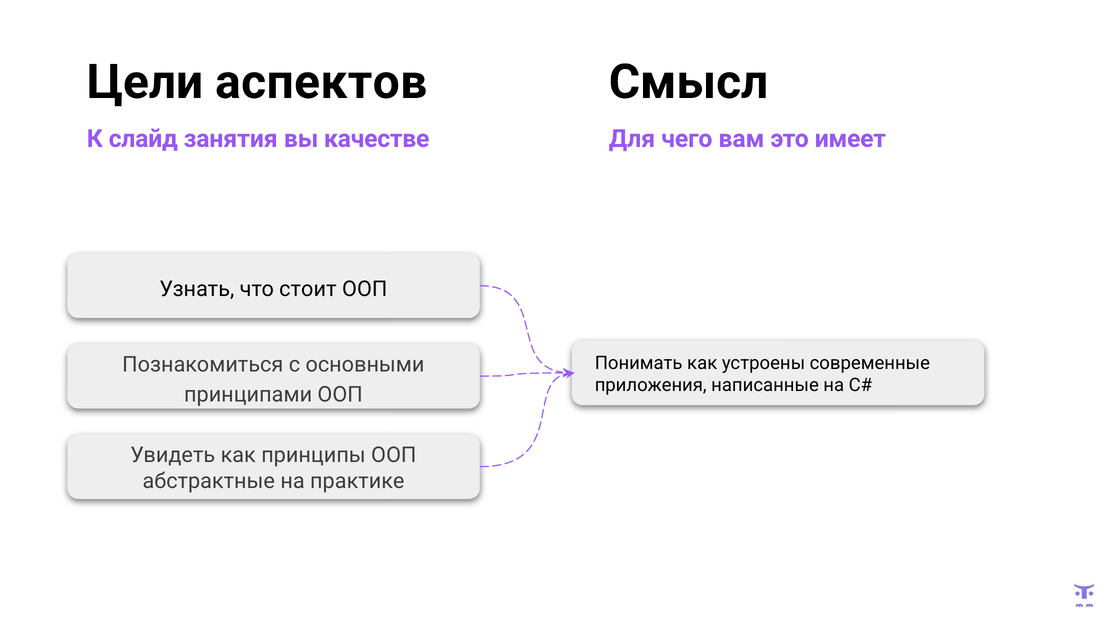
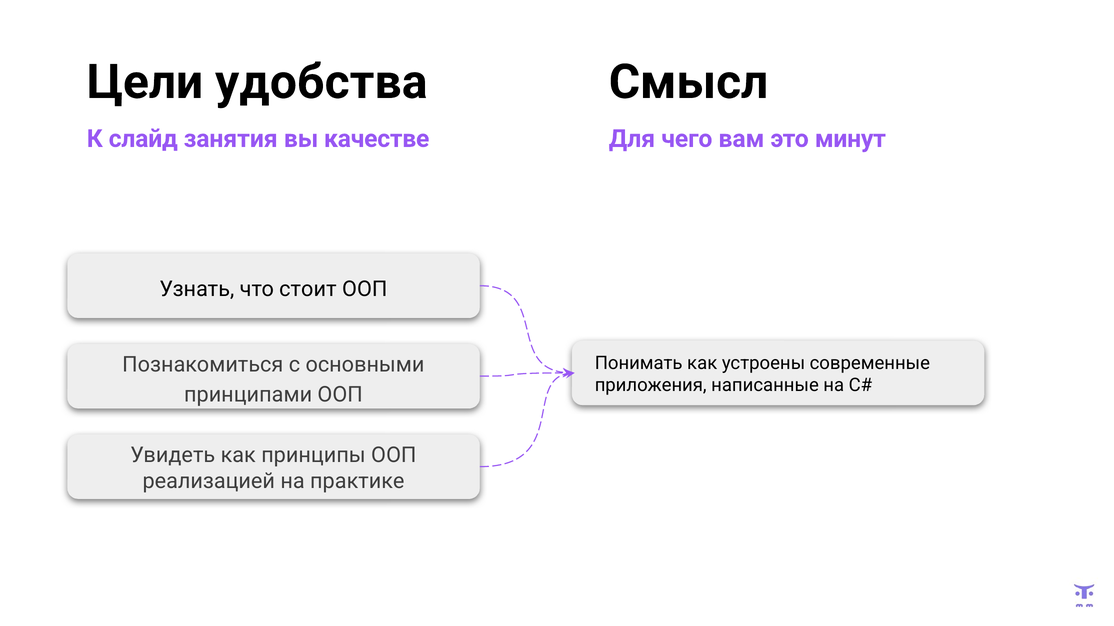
аспектов: аспектов -> удобства
имеет: имеет -> минут
абстрактные: абстрактные -> реализацией
